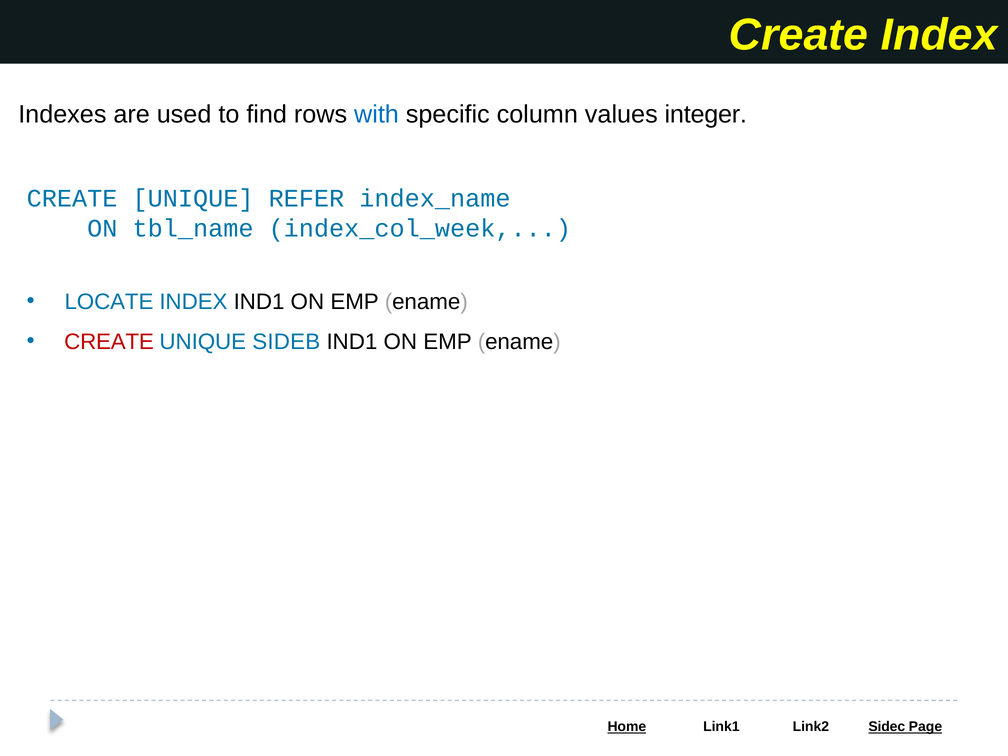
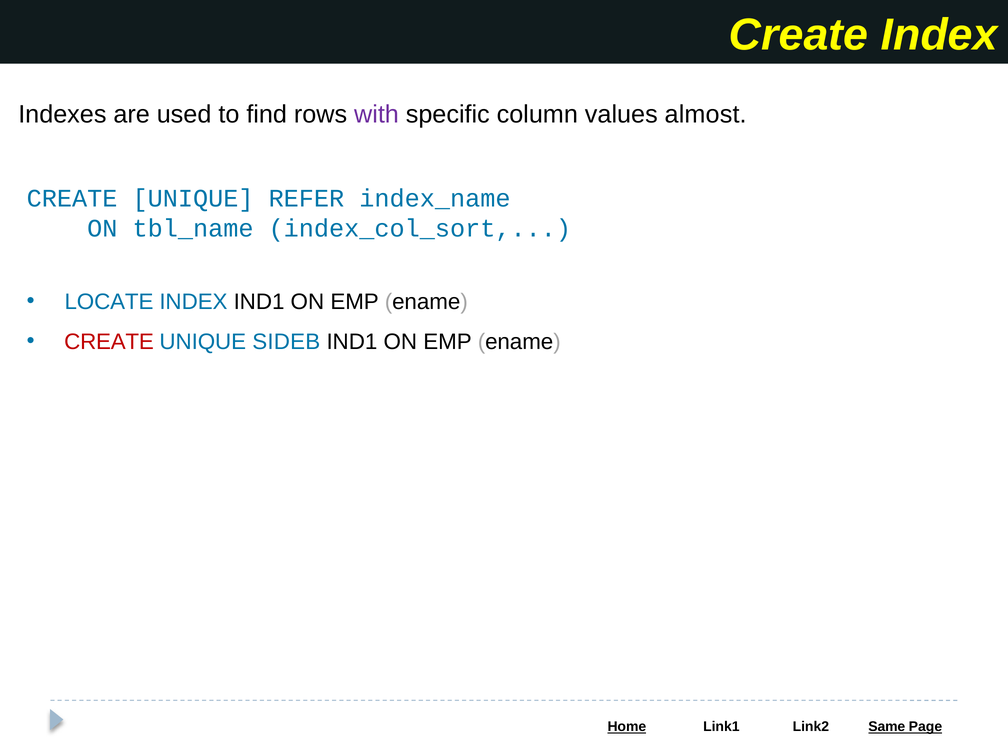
with colour: blue -> purple
integer: integer -> almost
index_col_week: index_col_week -> index_col_sort
Sidec: Sidec -> Same
